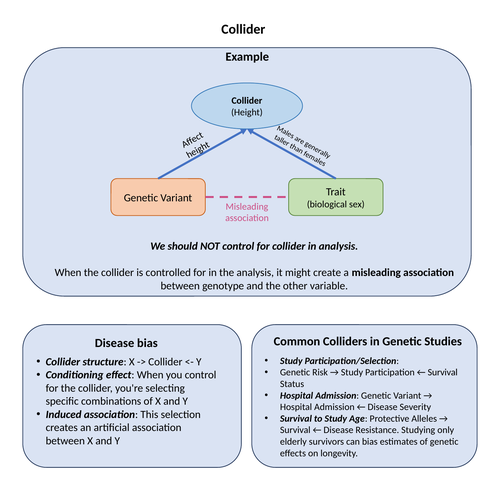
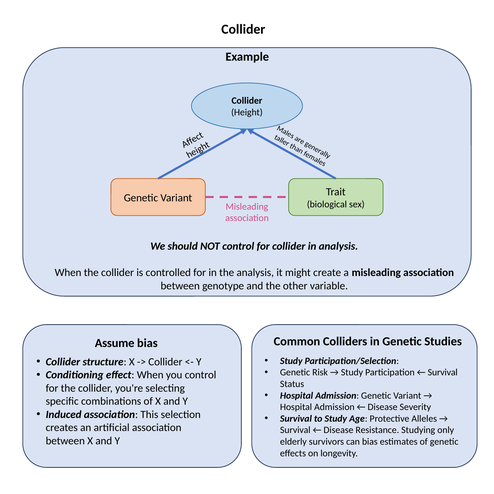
Disease at (115, 343): Disease -> Assume
